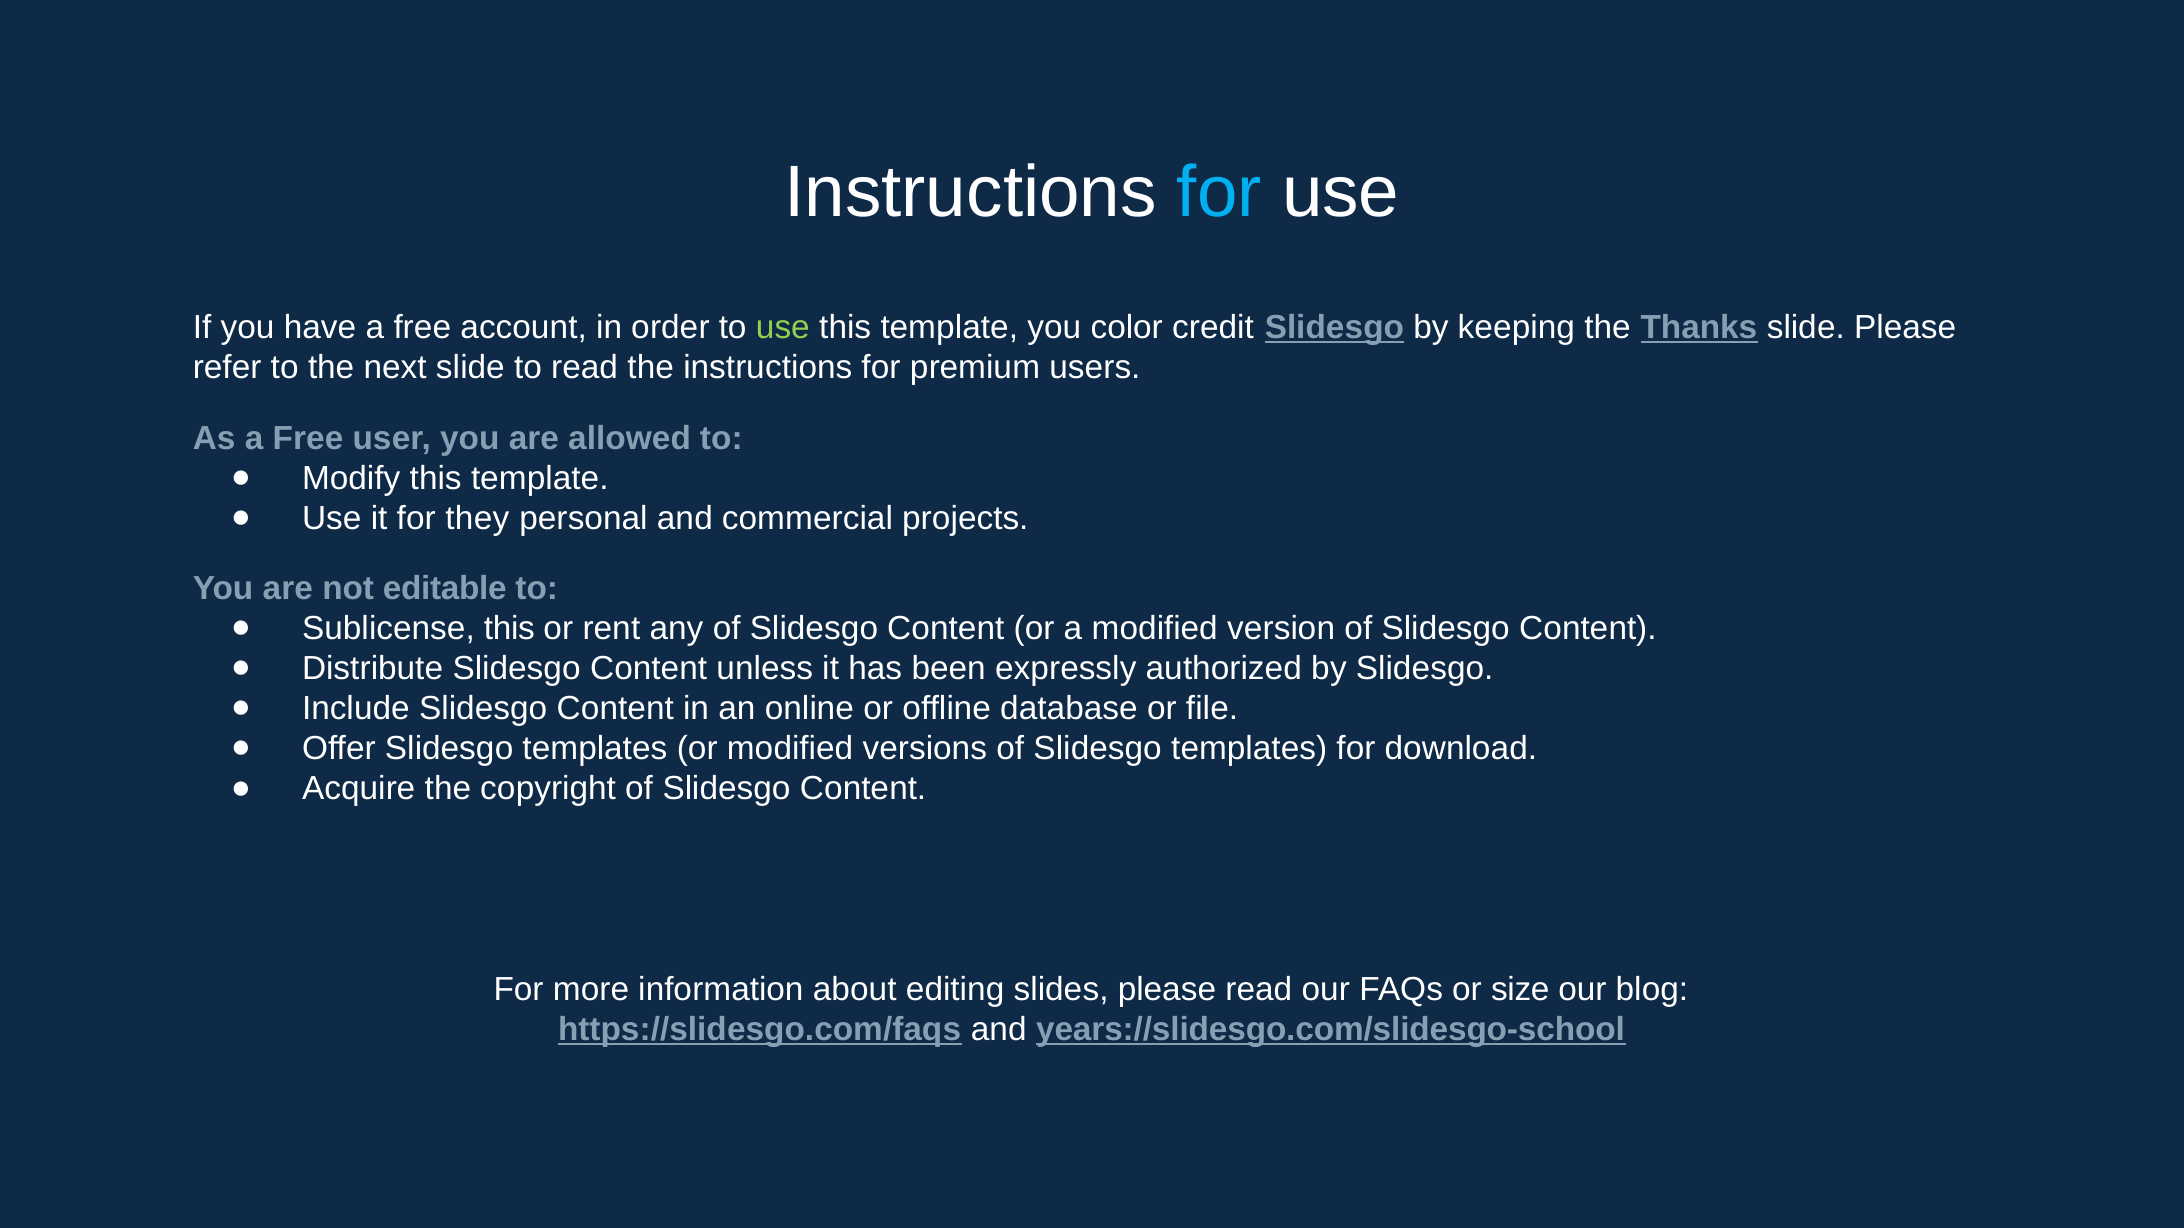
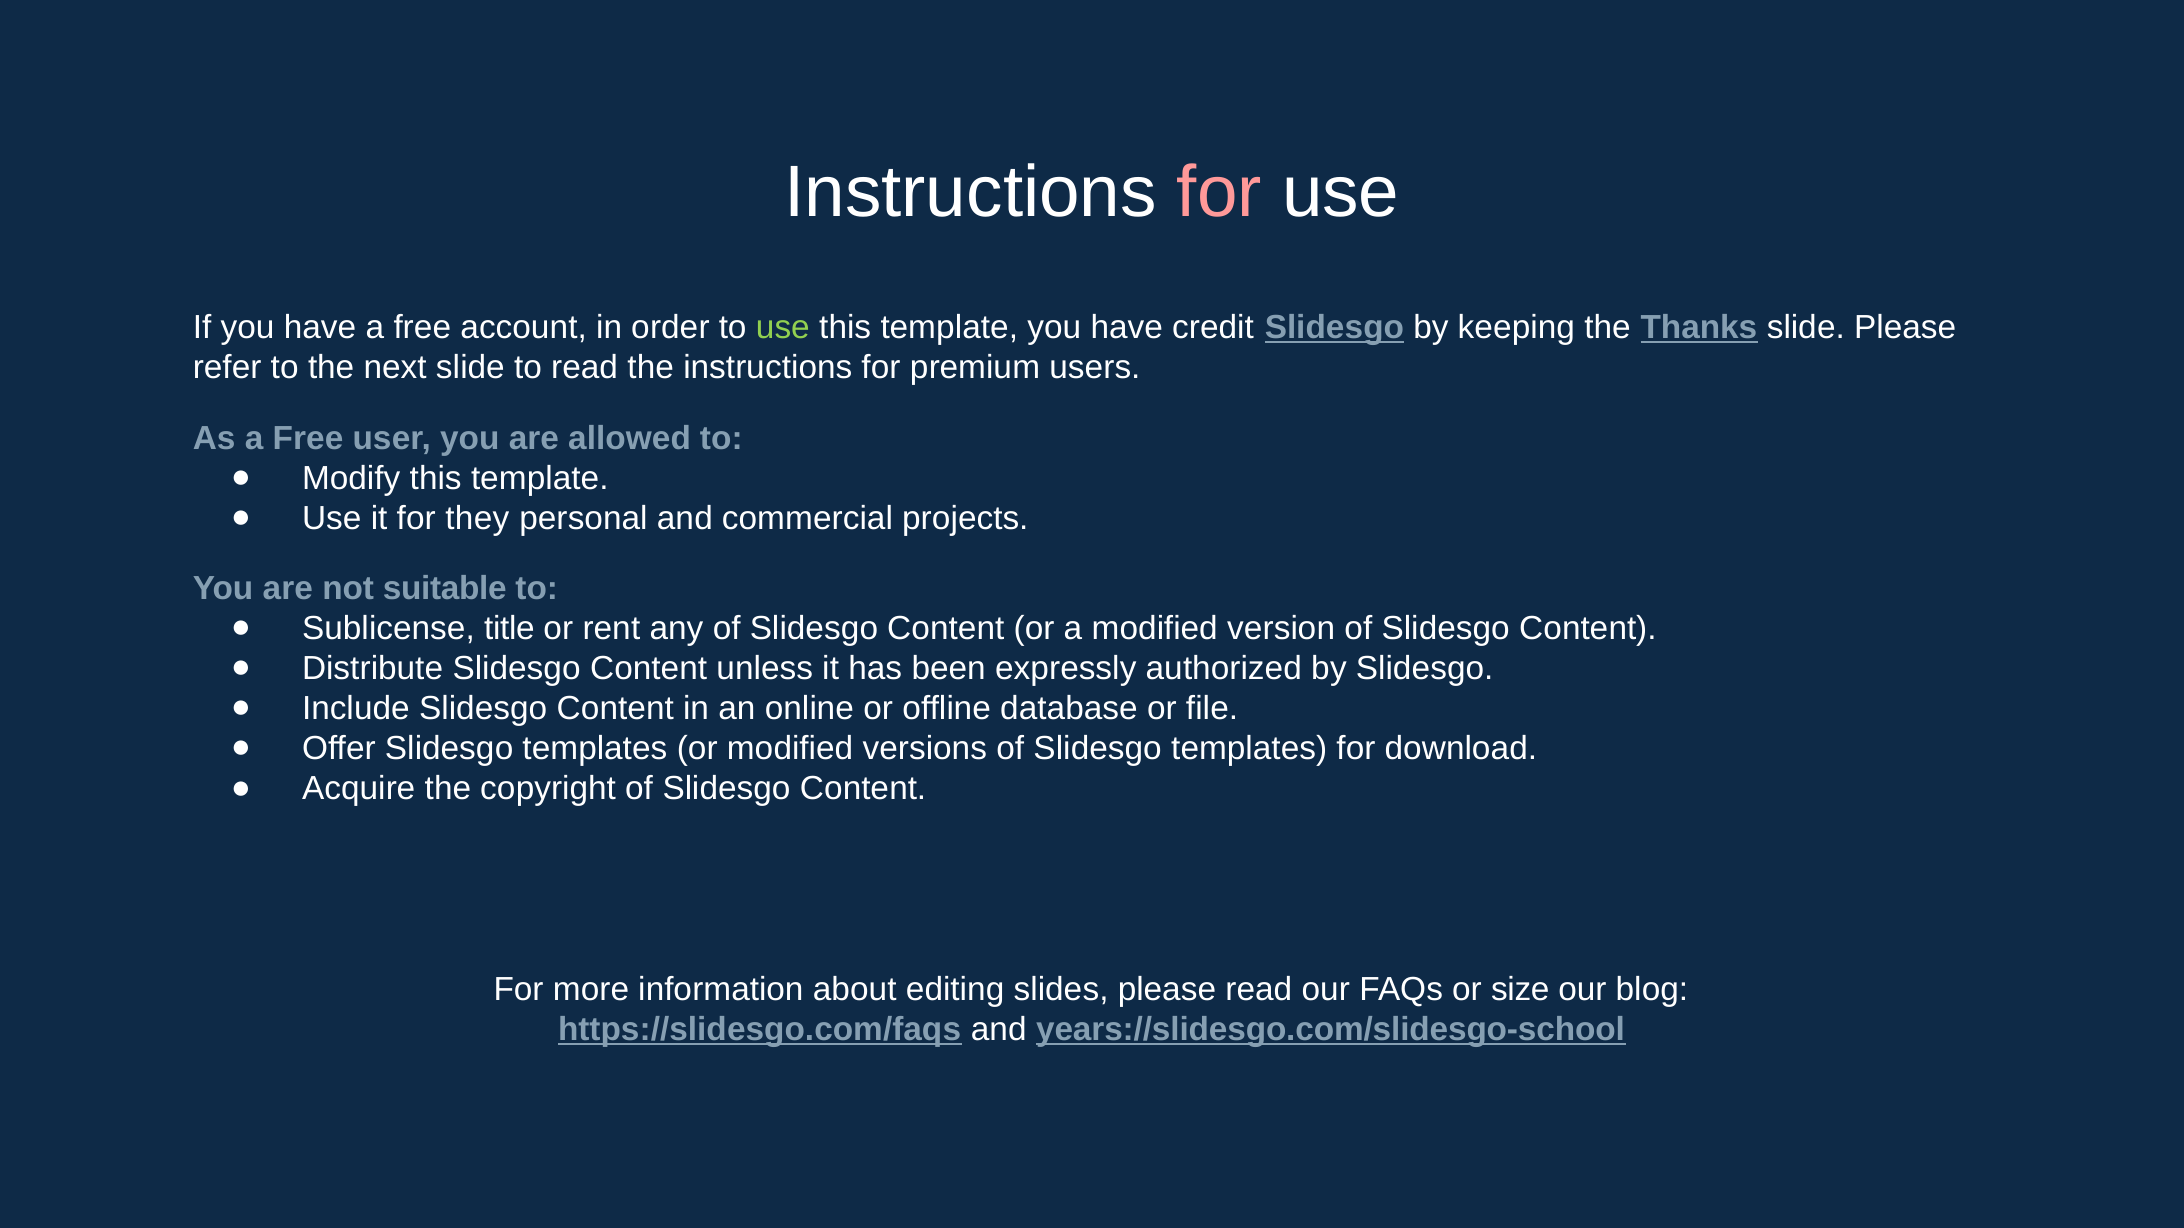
for at (1219, 193) colour: light blue -> pink
template you color: color -> have
editable: editable -> suitable
Sublicense this: this -> title
